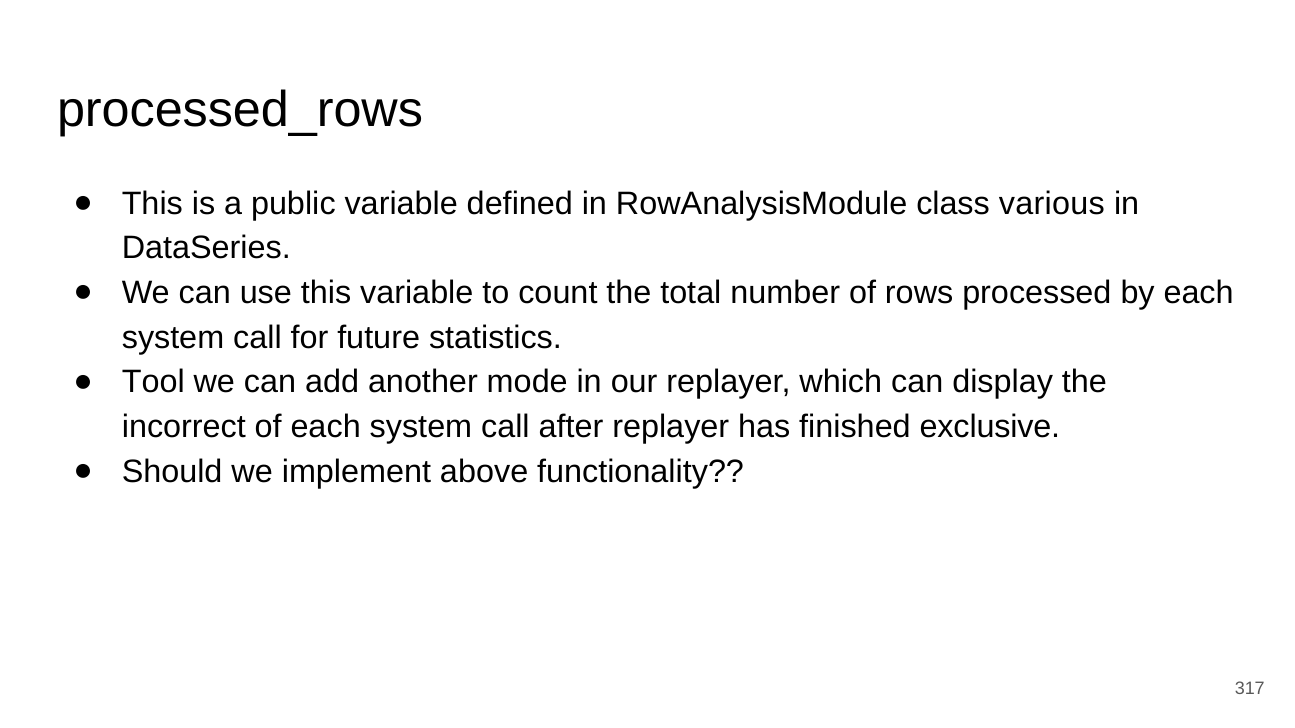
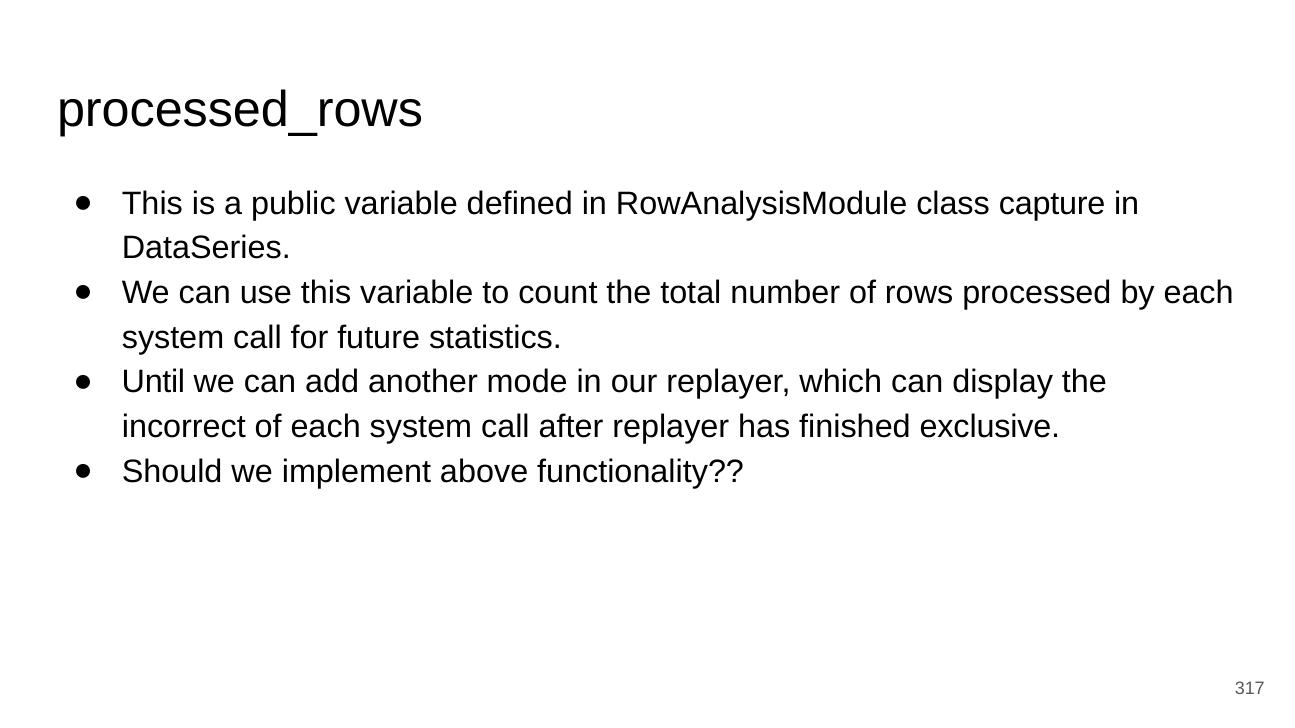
various: various -> capture
Tool: Tool -> Until
